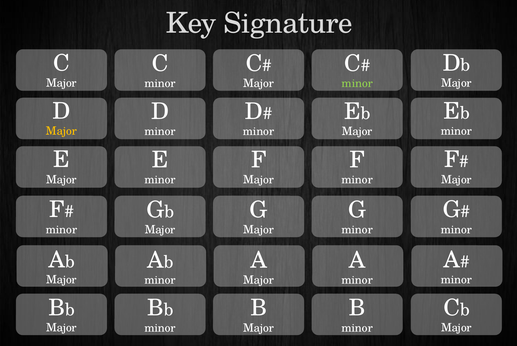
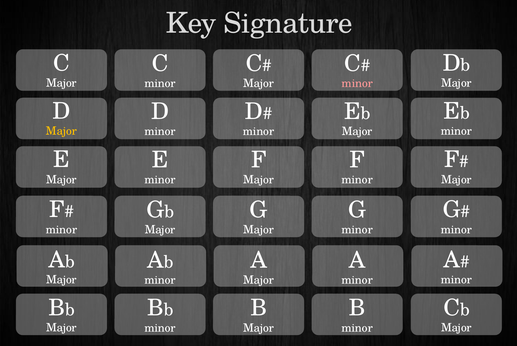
minor at (357, 83) colour: light green -> pink
